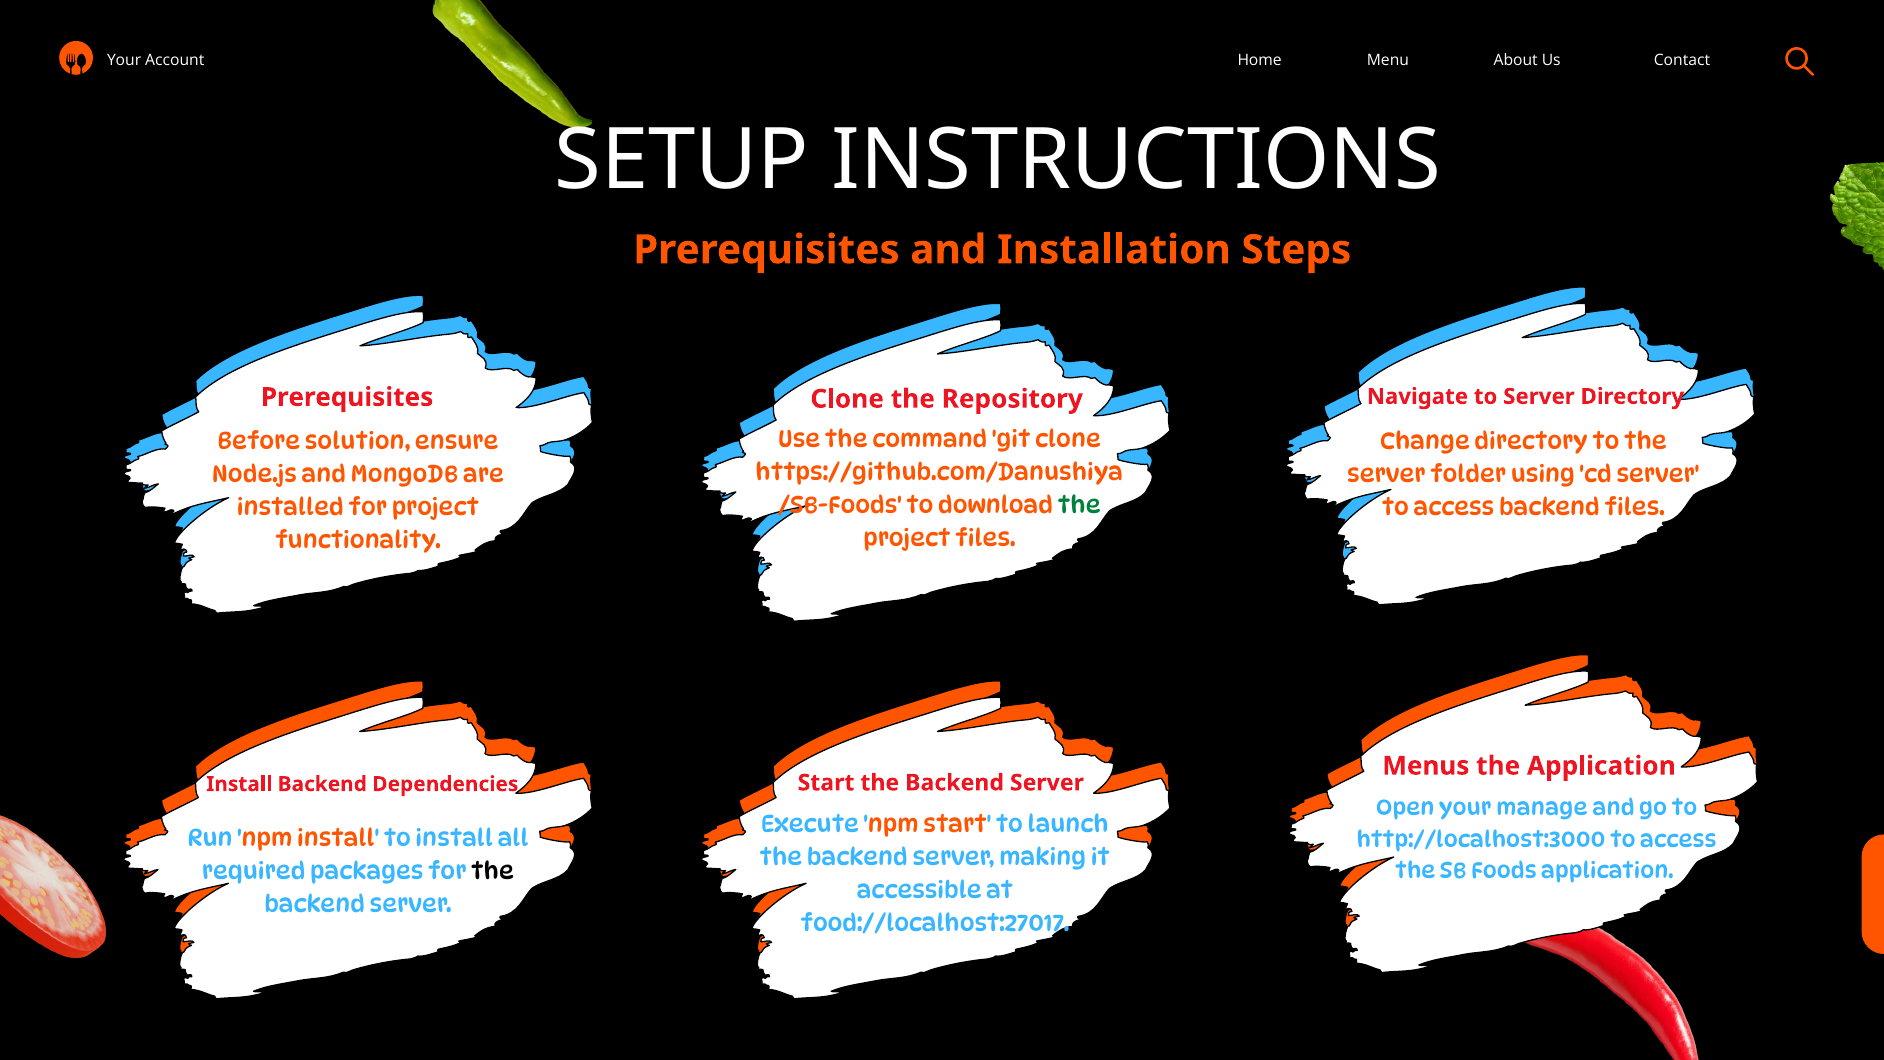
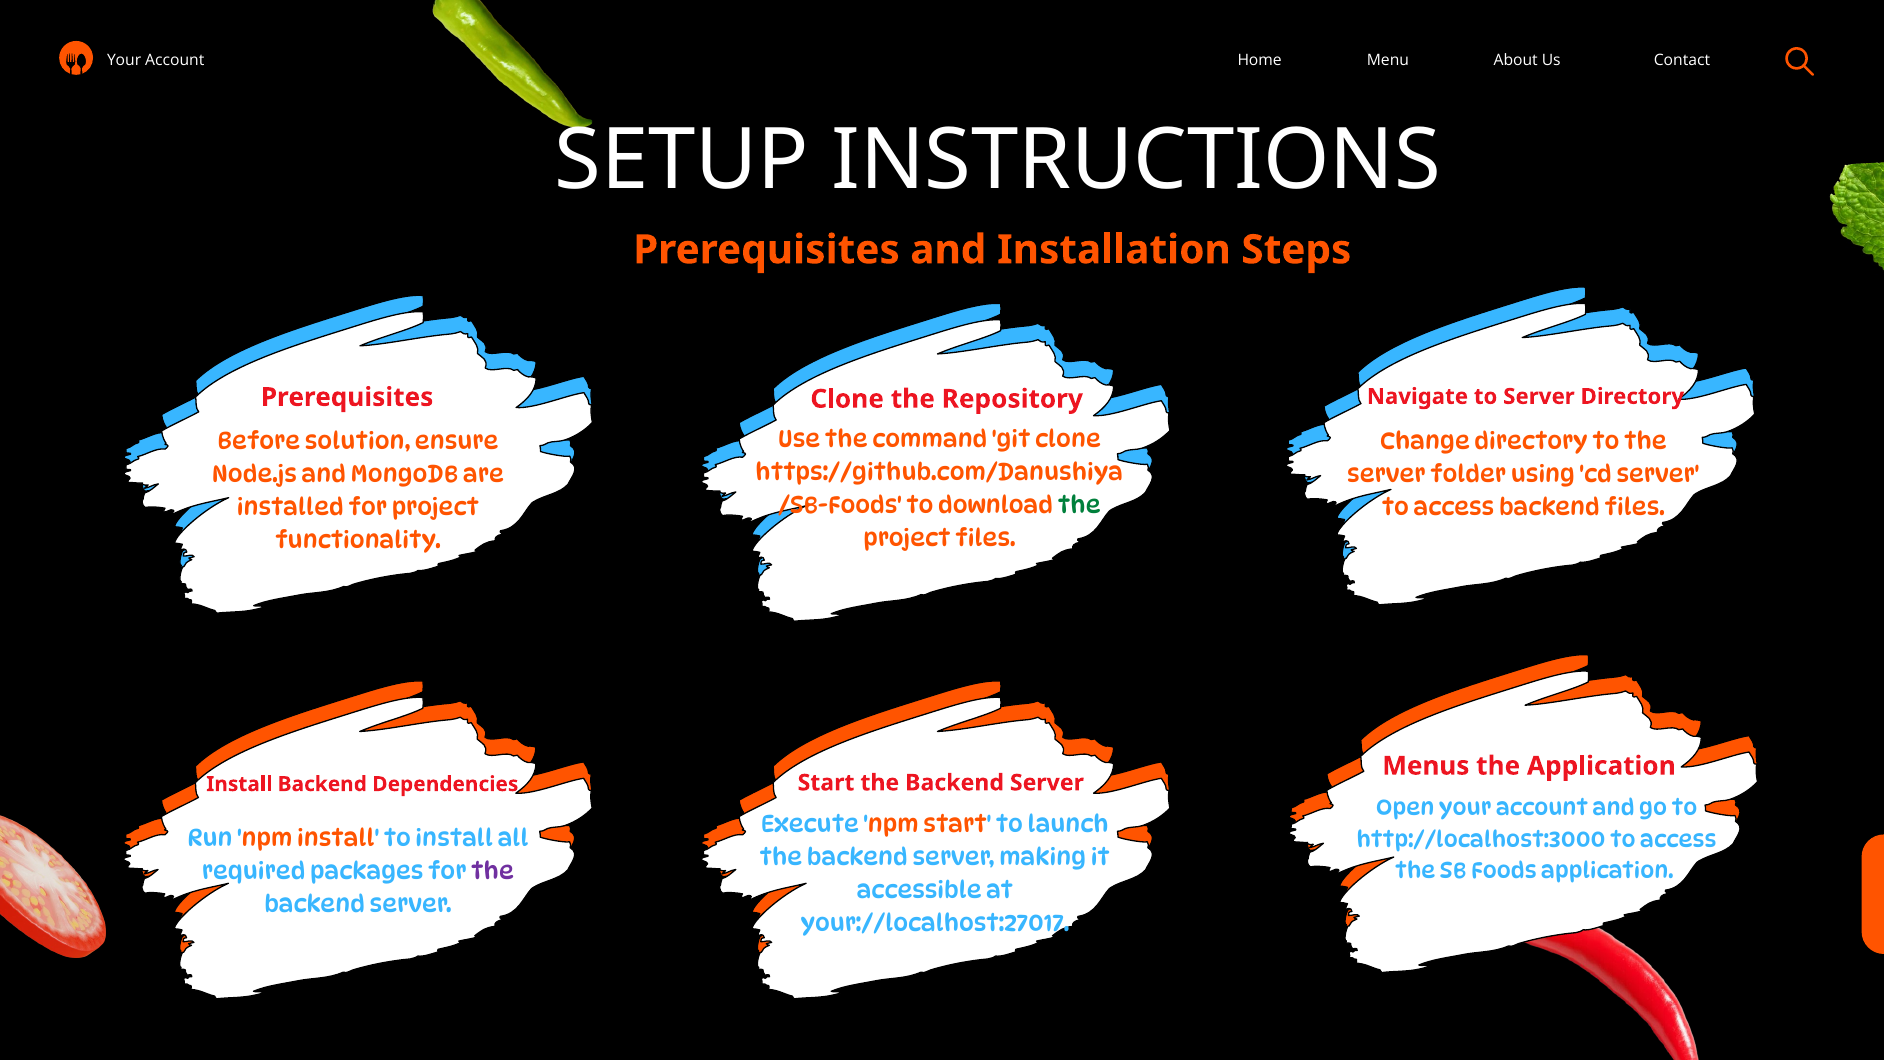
Open your manage: manage -> account
the at (493, 871) colour: black -> purple
food://localhost:27017: food://localhost:27017 -> your://localhost:27017
